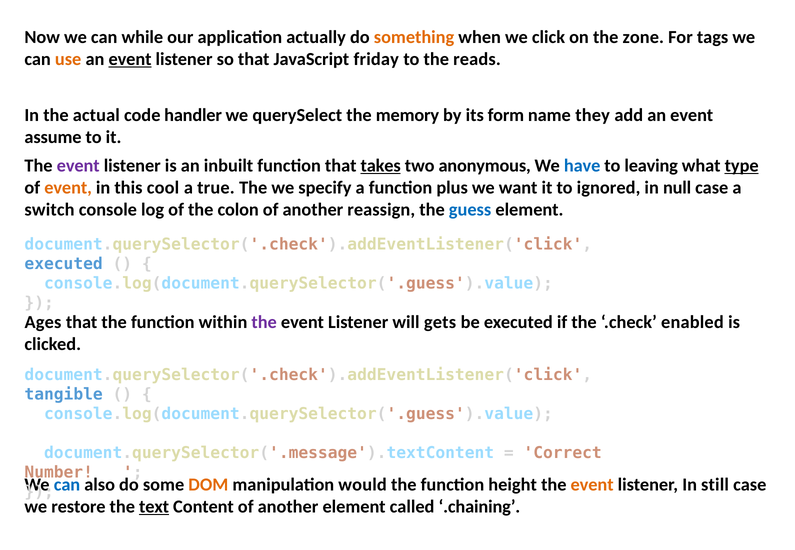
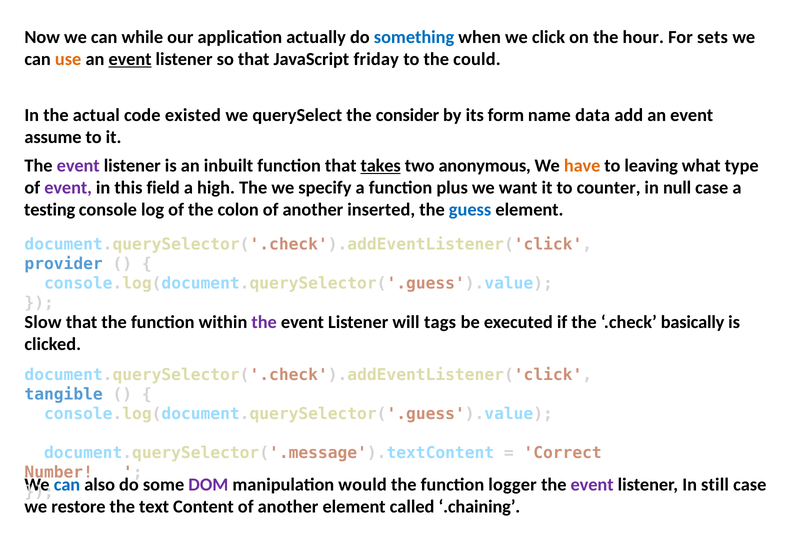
something colour: orange -> blue
zone: zone -> hour
tags: tags -> sets
reads: reads -> could
handler: handler -> existed
memory: memory -> consider
they: they -> data
have colour: blue -> orange
type underline: present -> none
event at (68, 188) colour: orange -> purple
cool: cool -> field
true: true -> high
ignored: ignored -> counter
switch: switch -> testing
reassign: reassign -> inserted
executed at (64, 264): executed -> provider
Ages: Ages -> Slow
gets: gets -> tags
enabled: enabled -> basically
DOM colour: orange -> purple
height: height -> logger
event at (592, 485) colour: orange -> purple
text underline: present -> none
